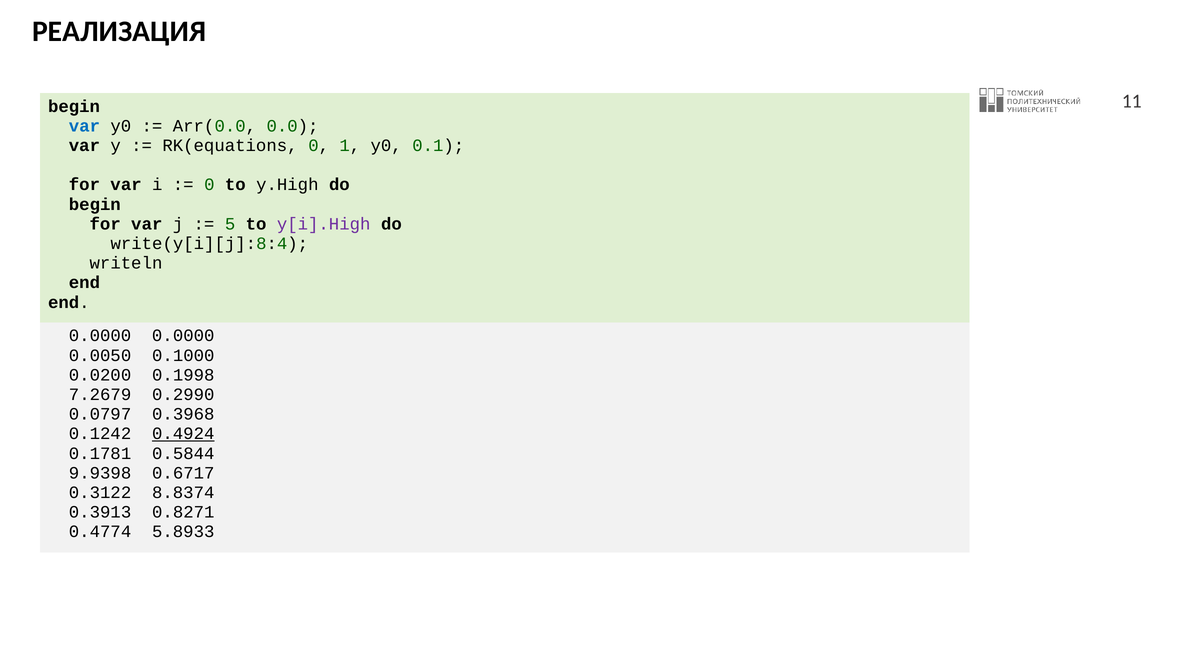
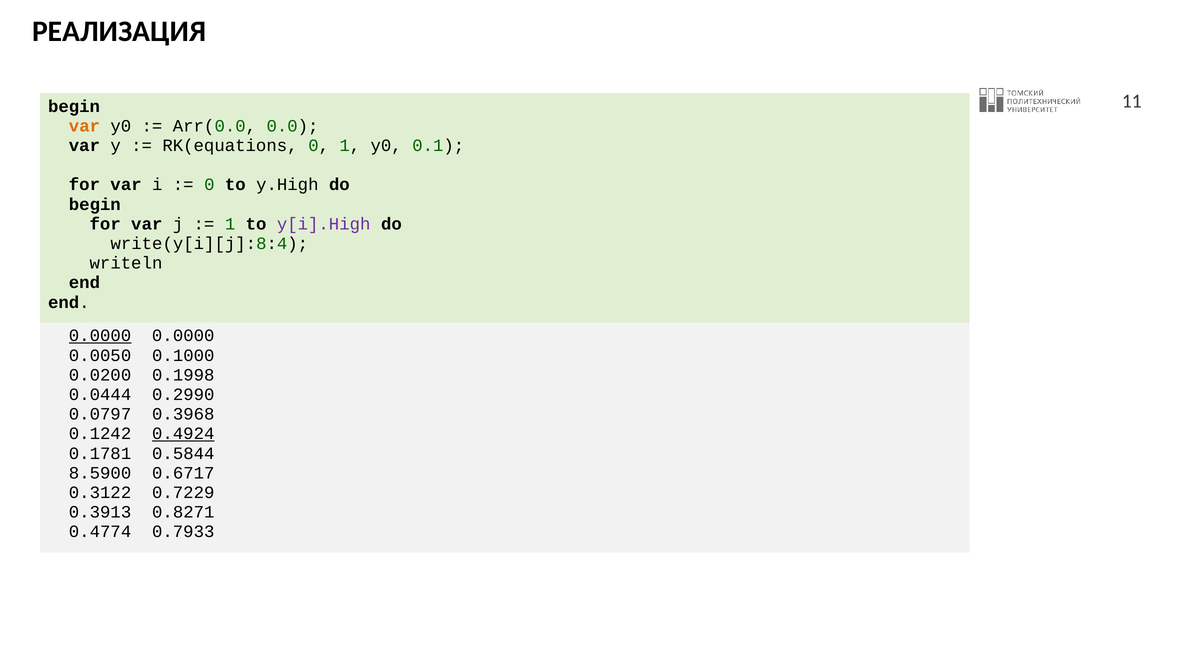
var at (84, 126) colour: blue -> orange
5 at (230, 224): 5 -> 1
0.0000 at (100, 336) underline: none -> present
7.2679: 7.2679 -> 0.0444
9.9398: 9.9398 -> 8.5900
8.8374: 8.8374 -> 0.7229
5.8933: 5.8933 -> 0.7933
